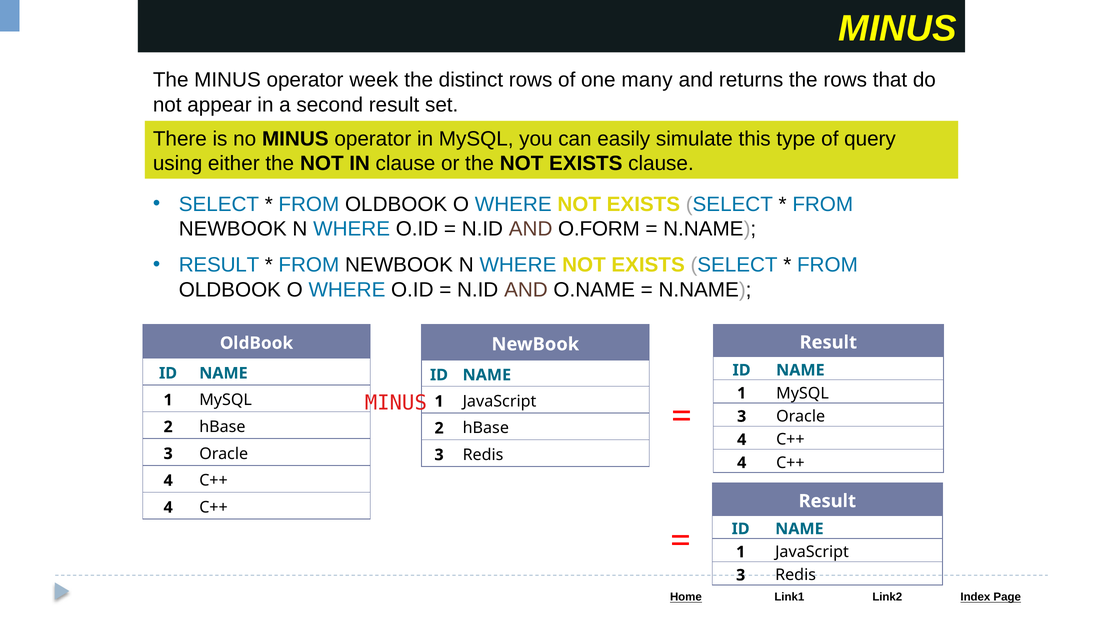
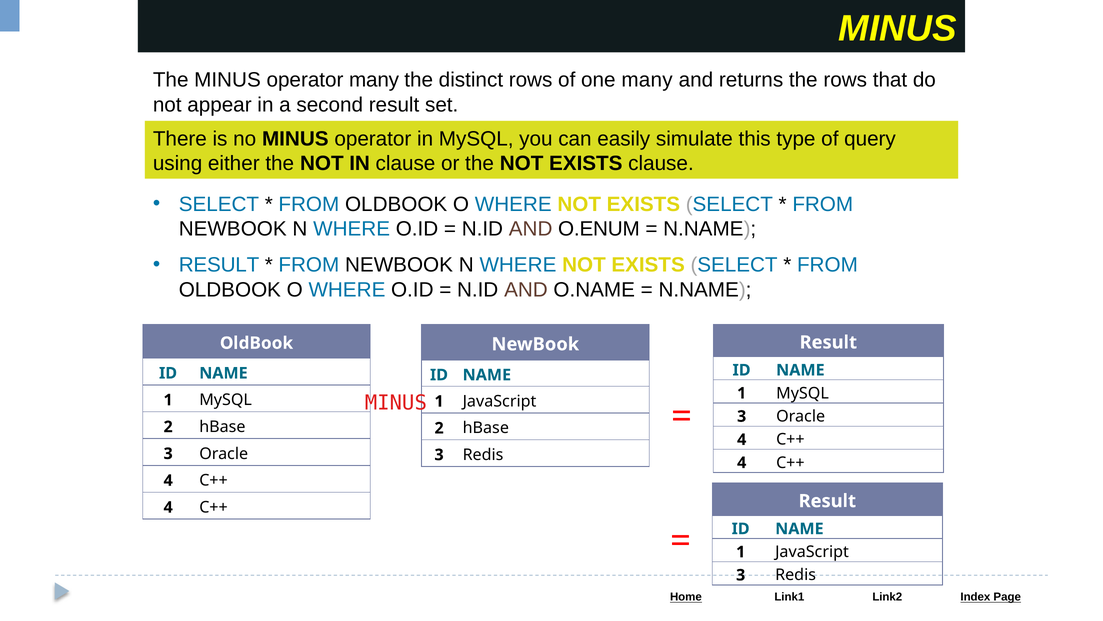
operator week: week -> many
O.FORM: O.FORM -> O.ENUM
